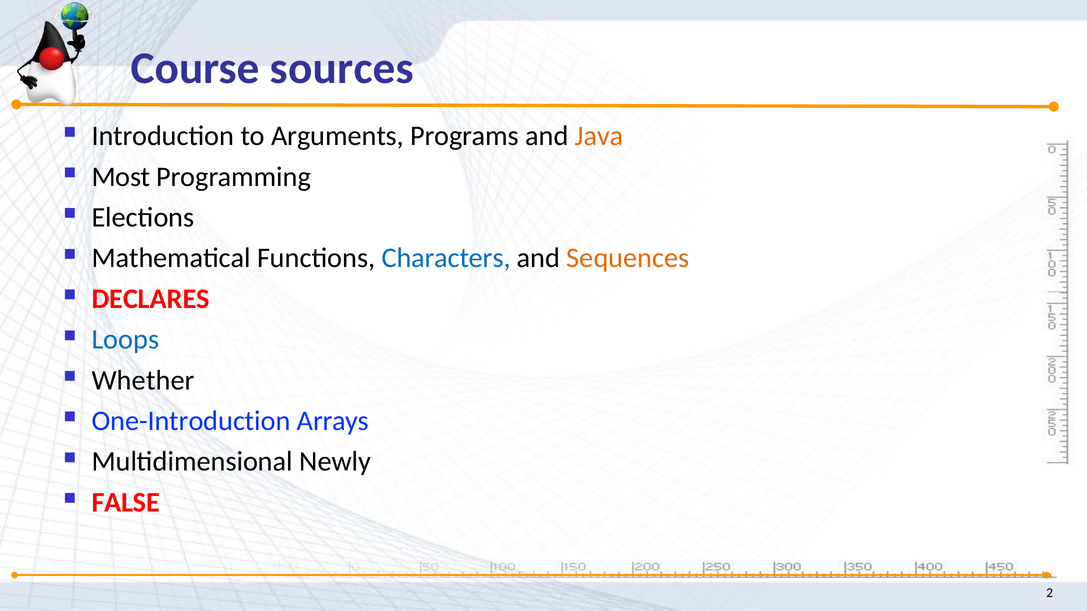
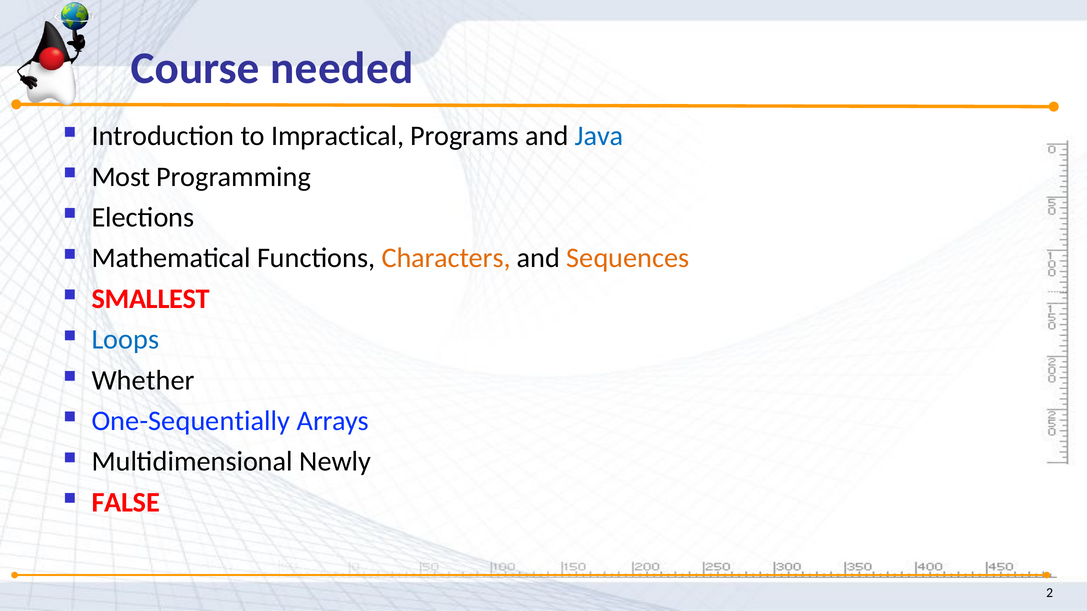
sources: sources -> needed
Arguments: Arguments -> Impractical
Java colour: orange -> blue
Characters colour: blue -> orange
DECLARES: DECLARES -> SMALLEST
One-Introduction: One-Introduction -> One-Sequentially
